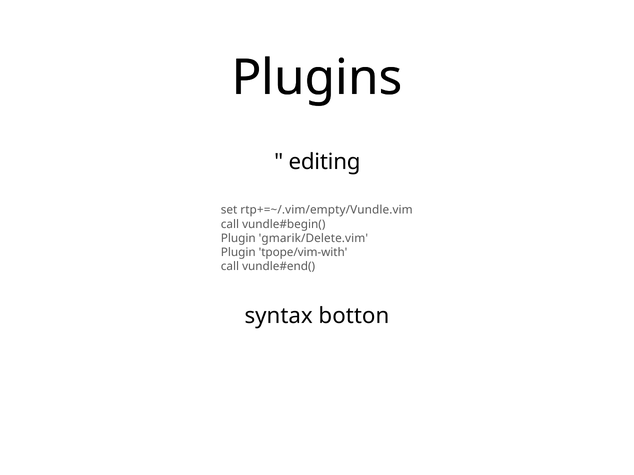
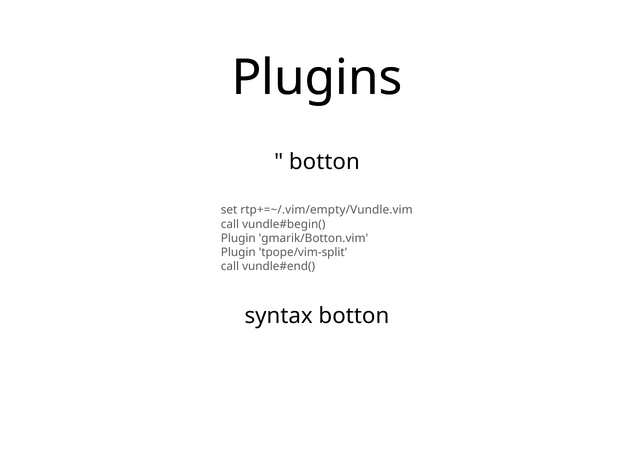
editing at (325, 162): editing -> botton
gmarik/Delete.vim: gmarik/Delete.vim -> gmarik/Botton.vim
tpope/vim-with: tpope/vim-with -> tpope/vim-split
